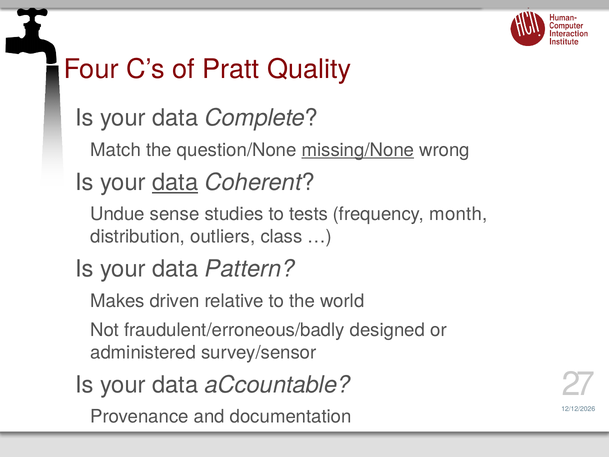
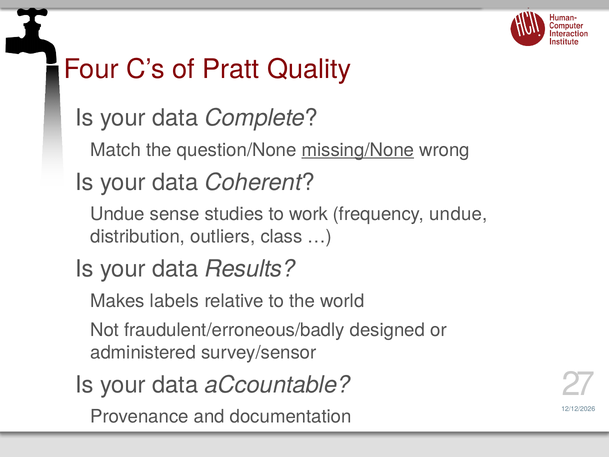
data at (175, 182) underline: present -> none
tests: tests -> work
frequency month: month -> undue
Pattern: Pattern -> Results
driven: driven -> labels
